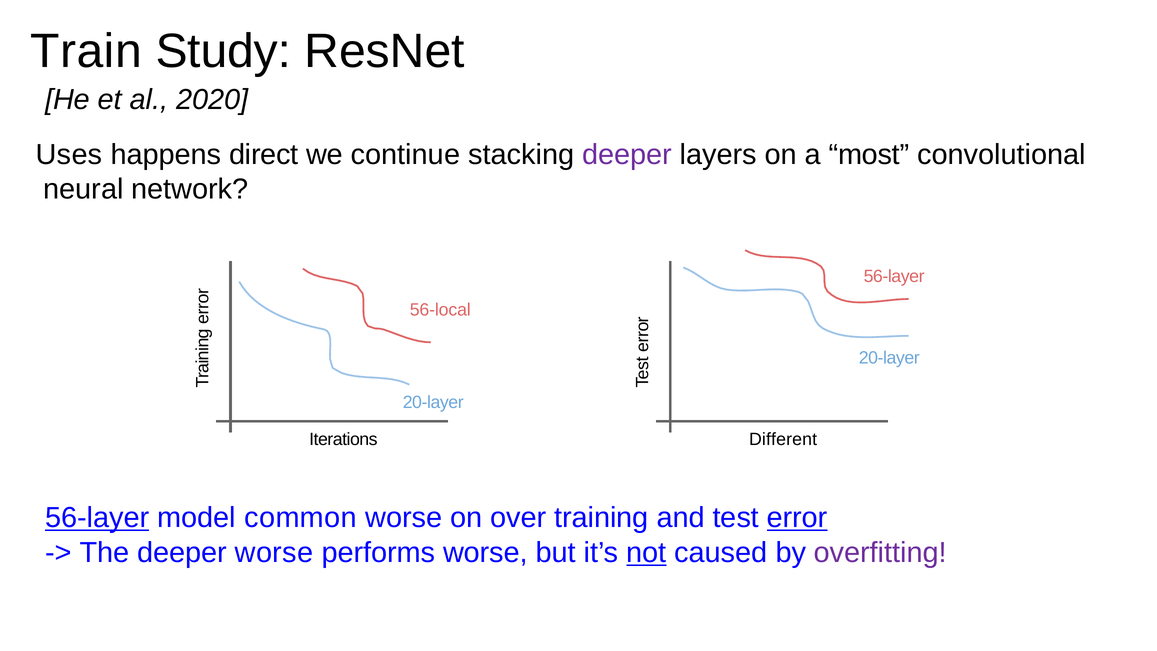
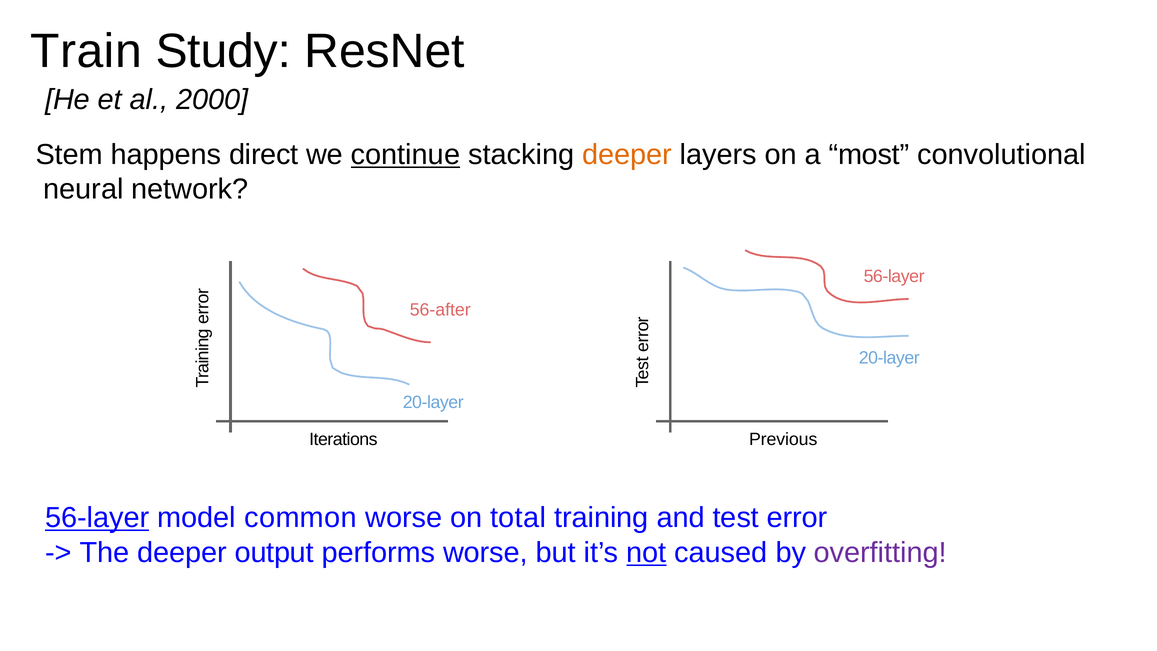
2020: 2020 -> 2000
Uses: Uses -> Stem
continue underline: none -> present
deeper at (627, 155) colour: purple -> orange
56-local: 56-local -> 56-after
Different: Different -> Previous
over: over -> total
error underline: present -> none
deeper worse: worse -> output
